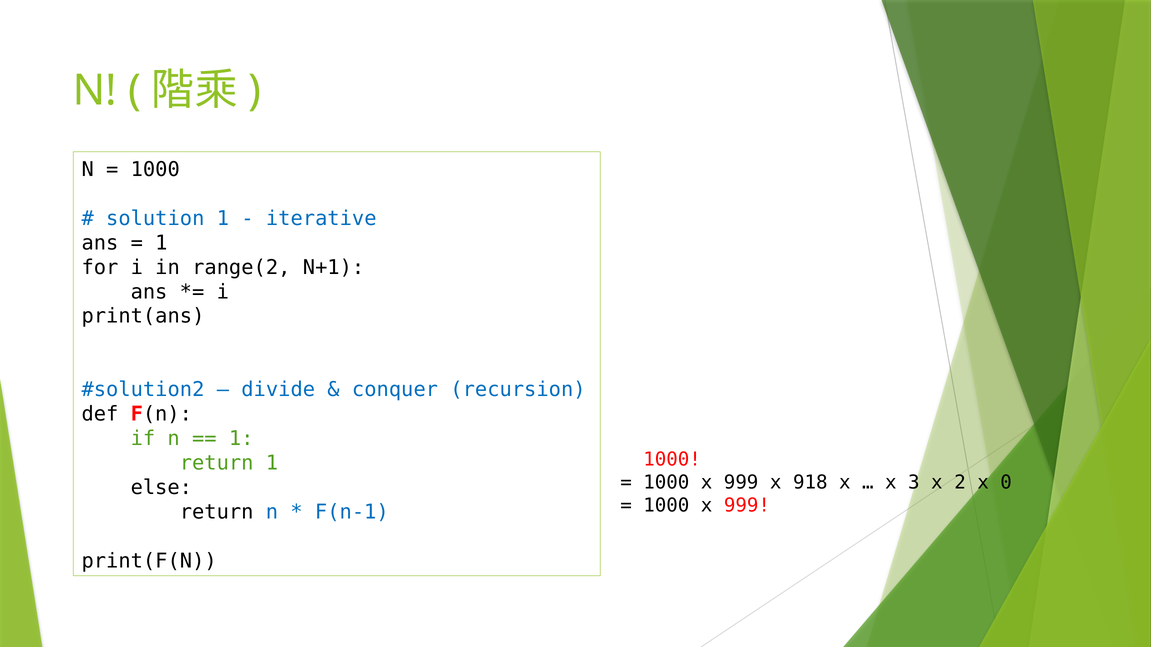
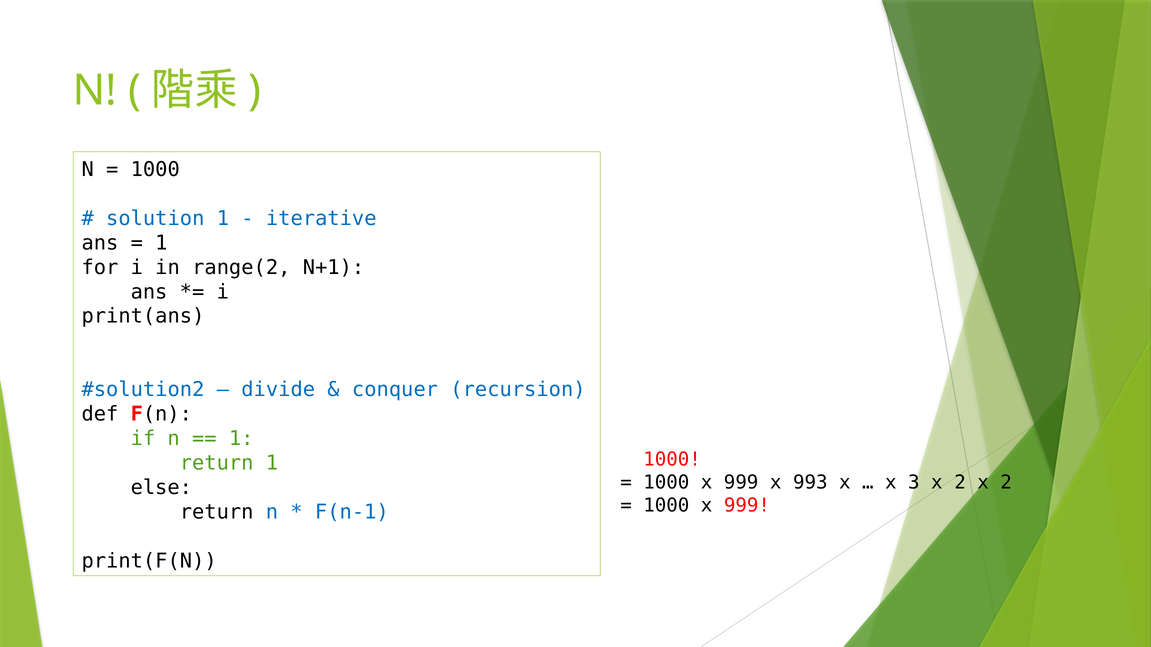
918: 918 -> 993
2 x 0: 0 -> 2
